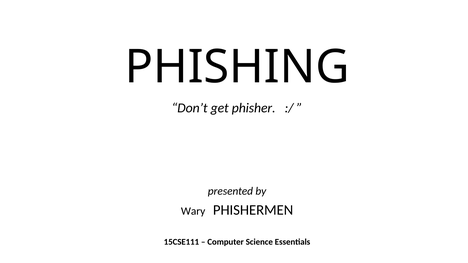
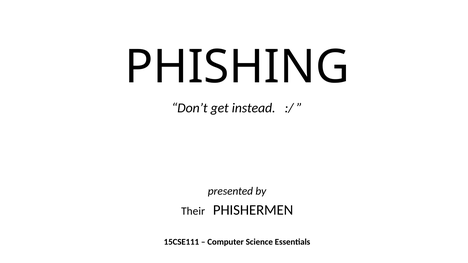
phisher: phisher -> instead
Wary: Wary -> Their
